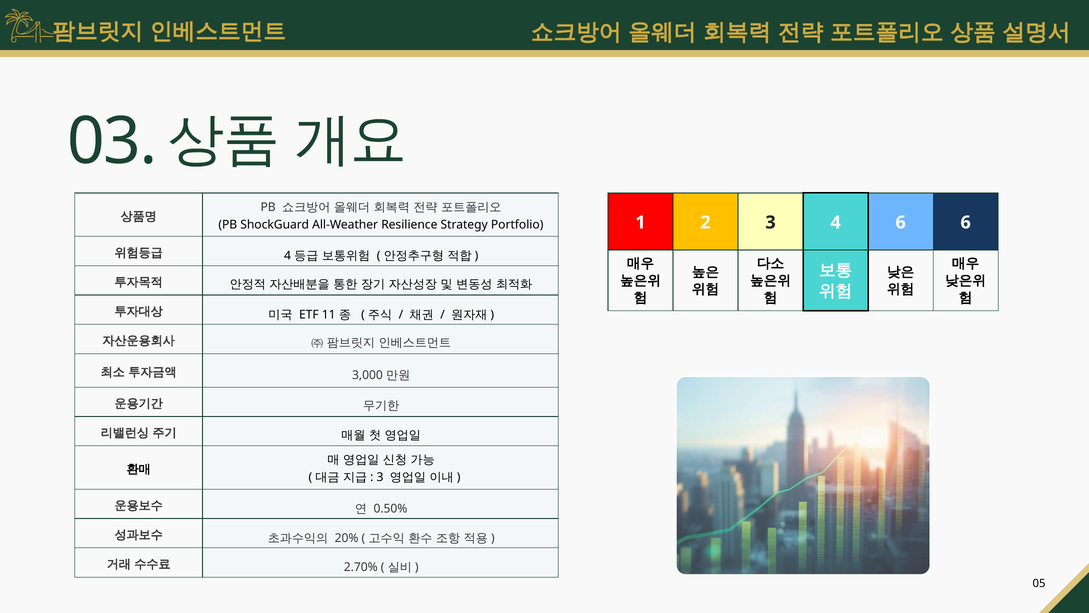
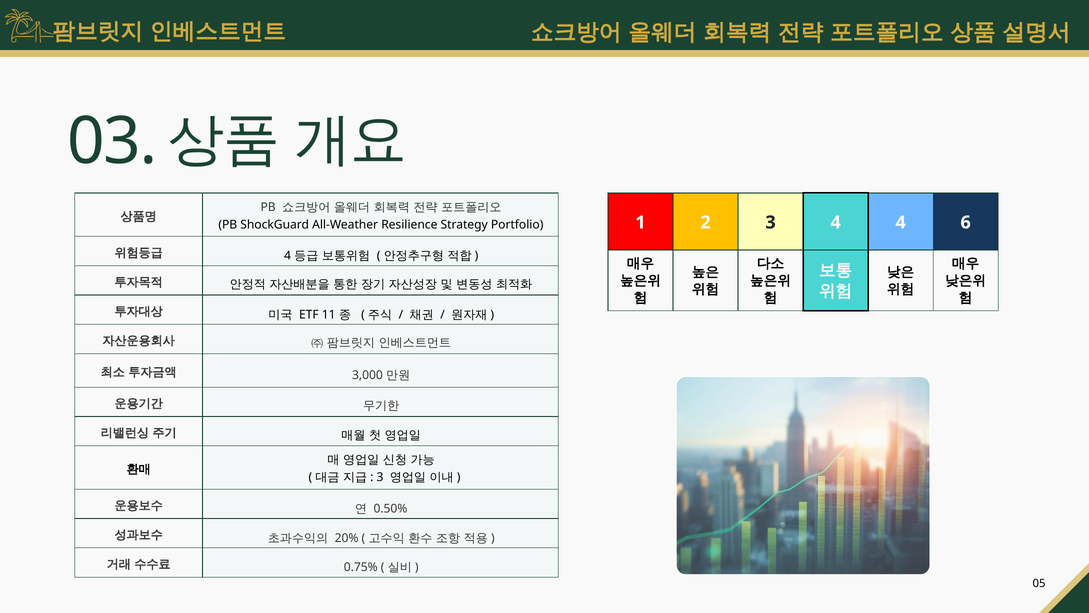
4 6: 6 -> 4
2.70%: 2.70% -> 0.75%
